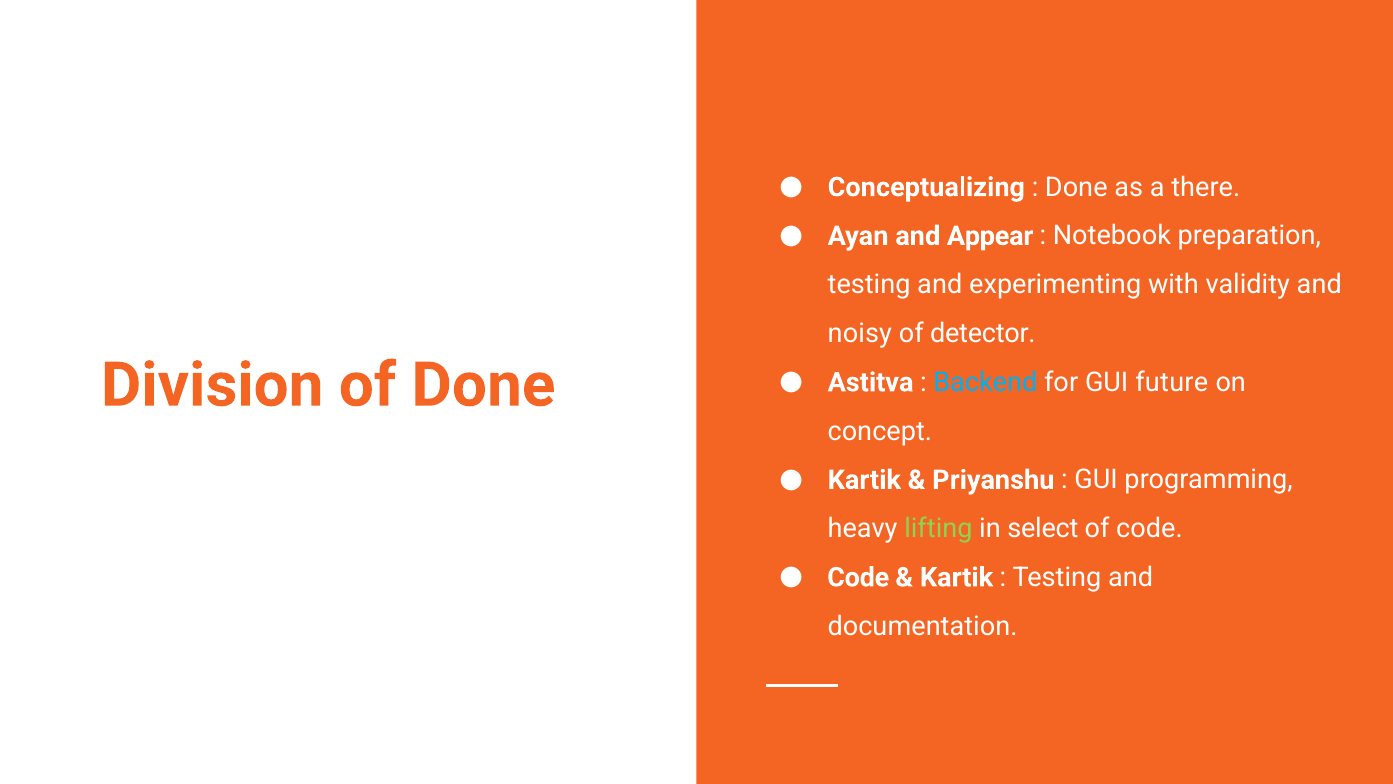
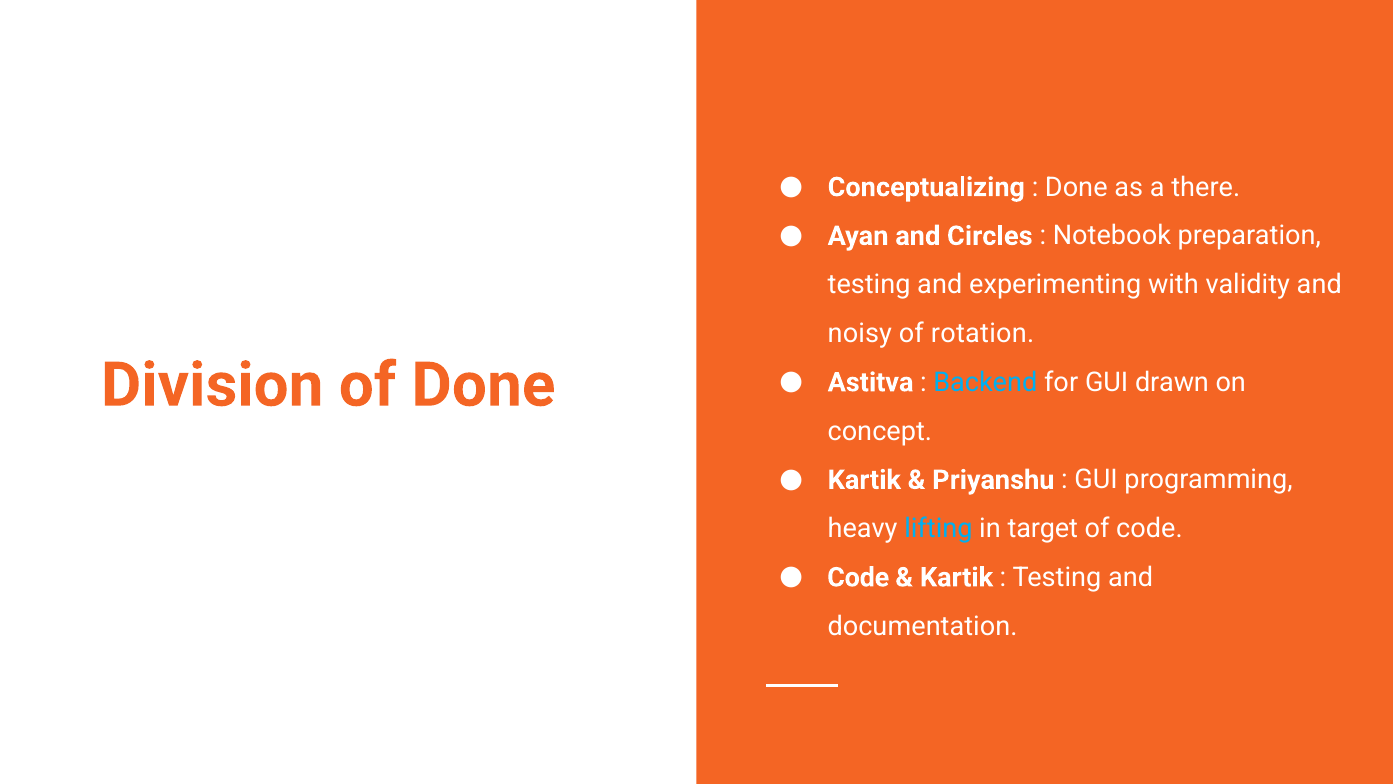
Appear: Appear -> Circles
detector: detector -> rotation
future: future -> drawn
lifting colour: light green -> light blue
select: select -> target
